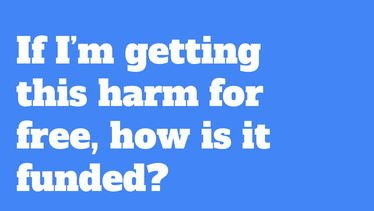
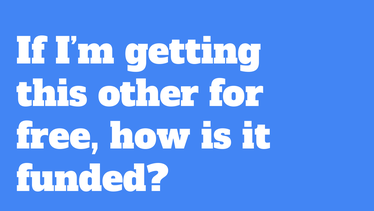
harm: harm -> other
